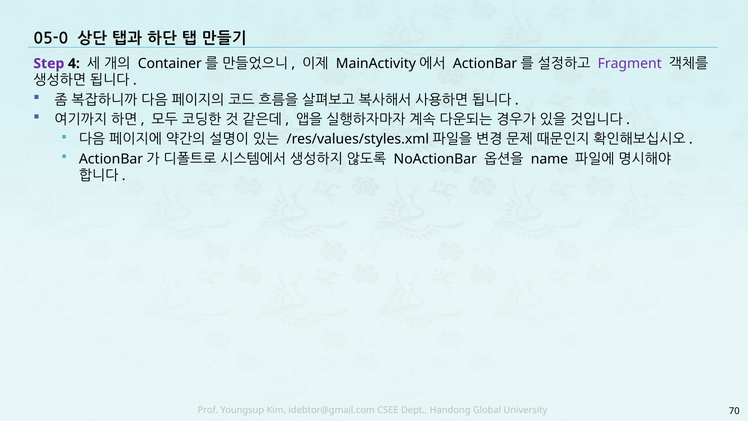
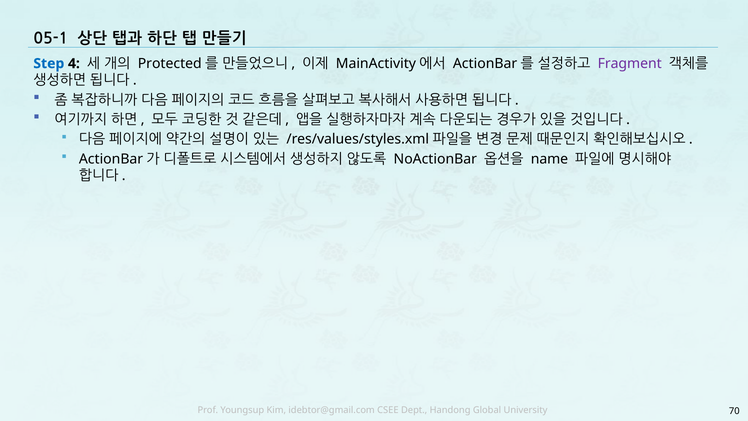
05-0: 05-0 -> 05-1
Step colour: purple -> blue
Container: Container -> Protected
